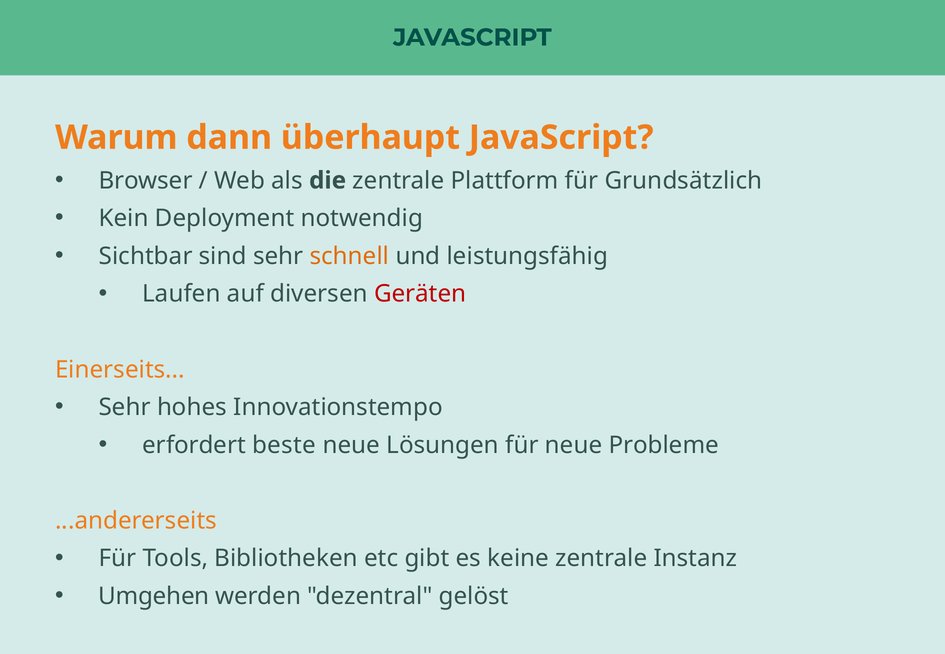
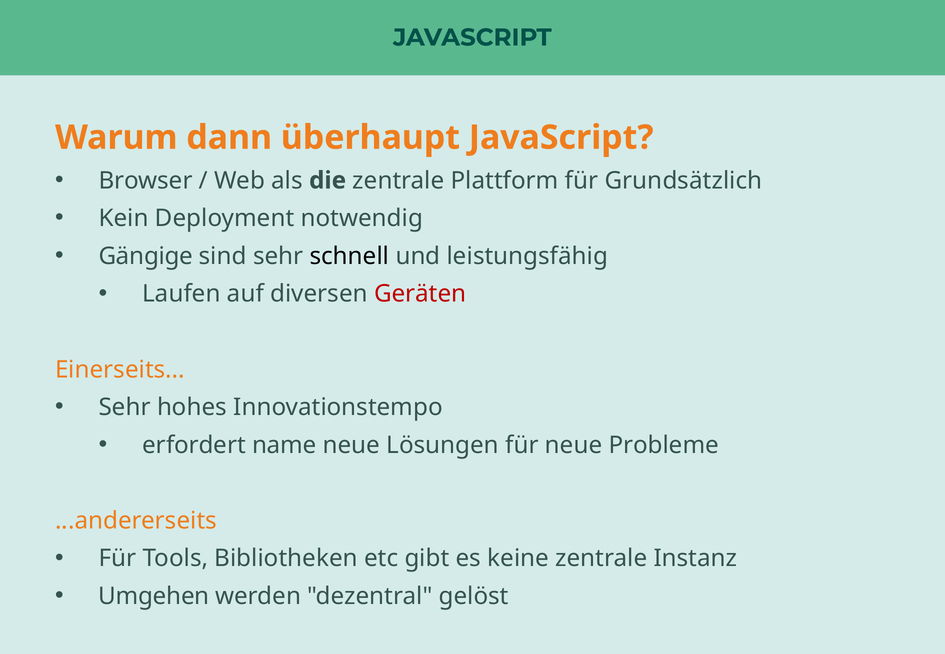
Sichtbar: Sichtbar -> Gängige
schnell colour: orange -> black
beste: beste -> name
